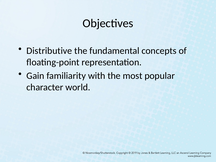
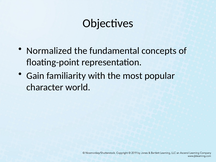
Distributive: Distributive -> Normalized
